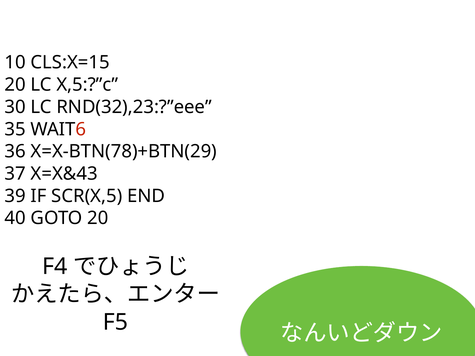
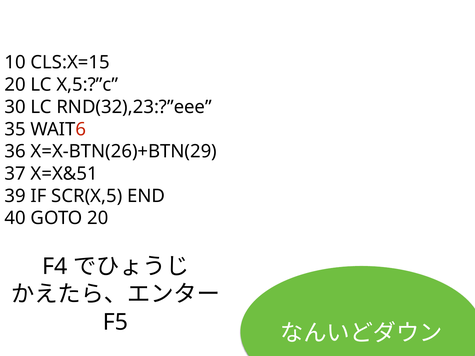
X=X-BTN(78)+BTN(29: X=X-BTN(78)+BTN(29 -> X=X-BTN(26)+BTN(29
X=X&43: X=X&43 -> X=X&51
